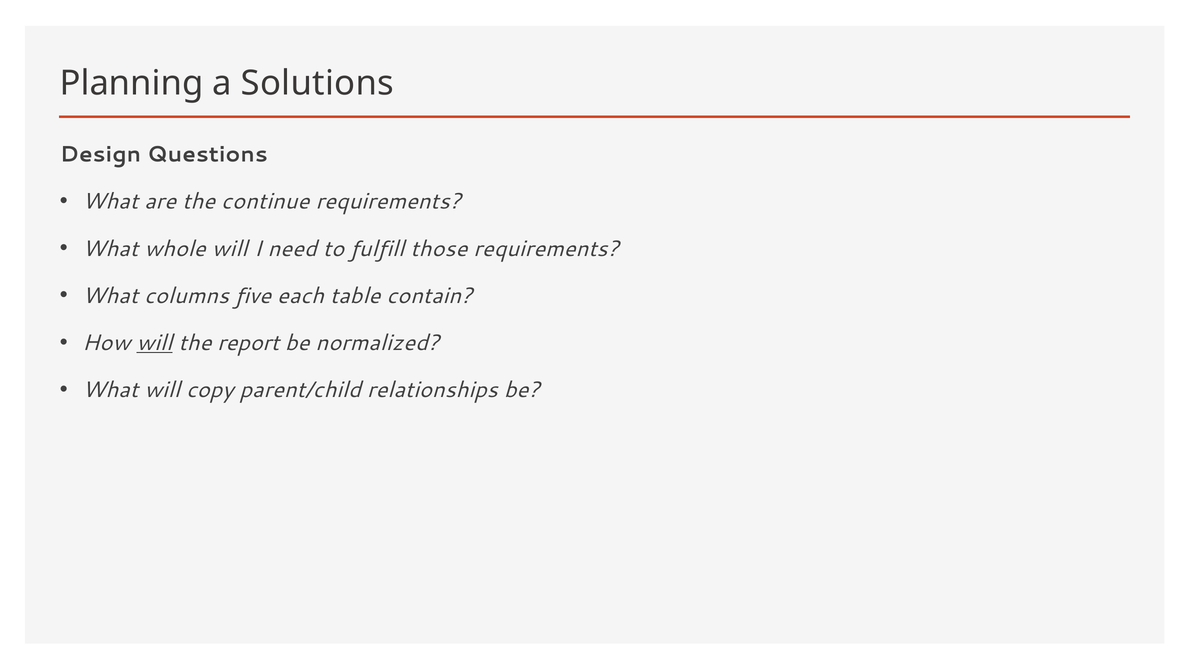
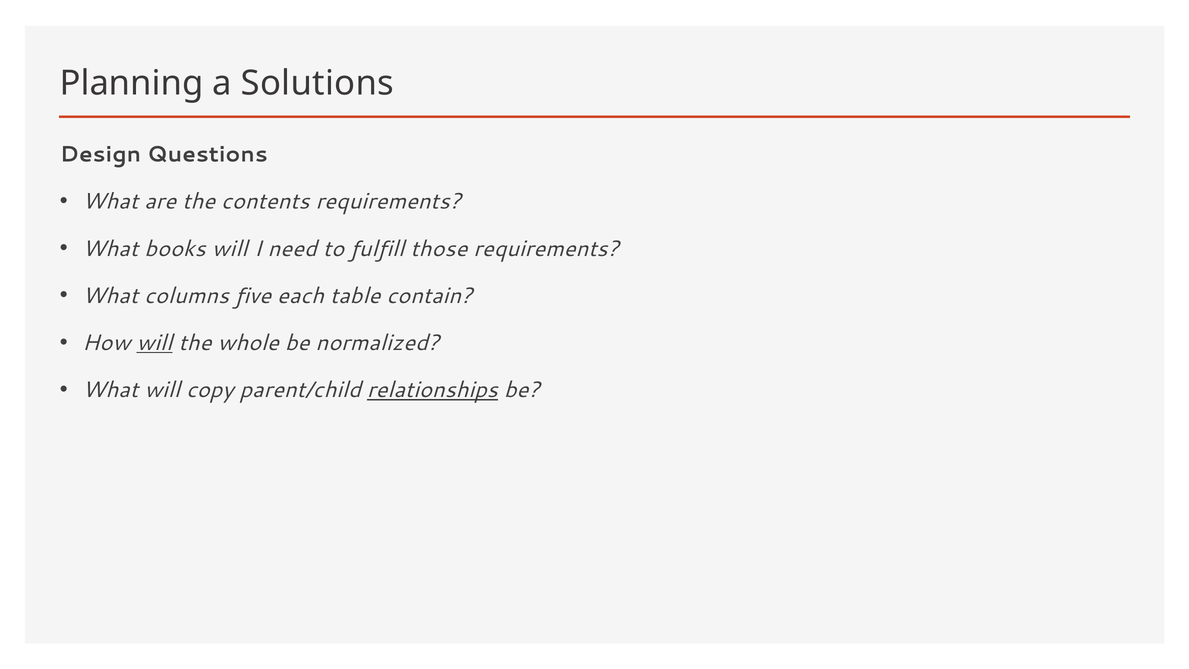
continue: continue -> contents
whole: whole -> books
report: report -> whole
relationships underline: none -> present
